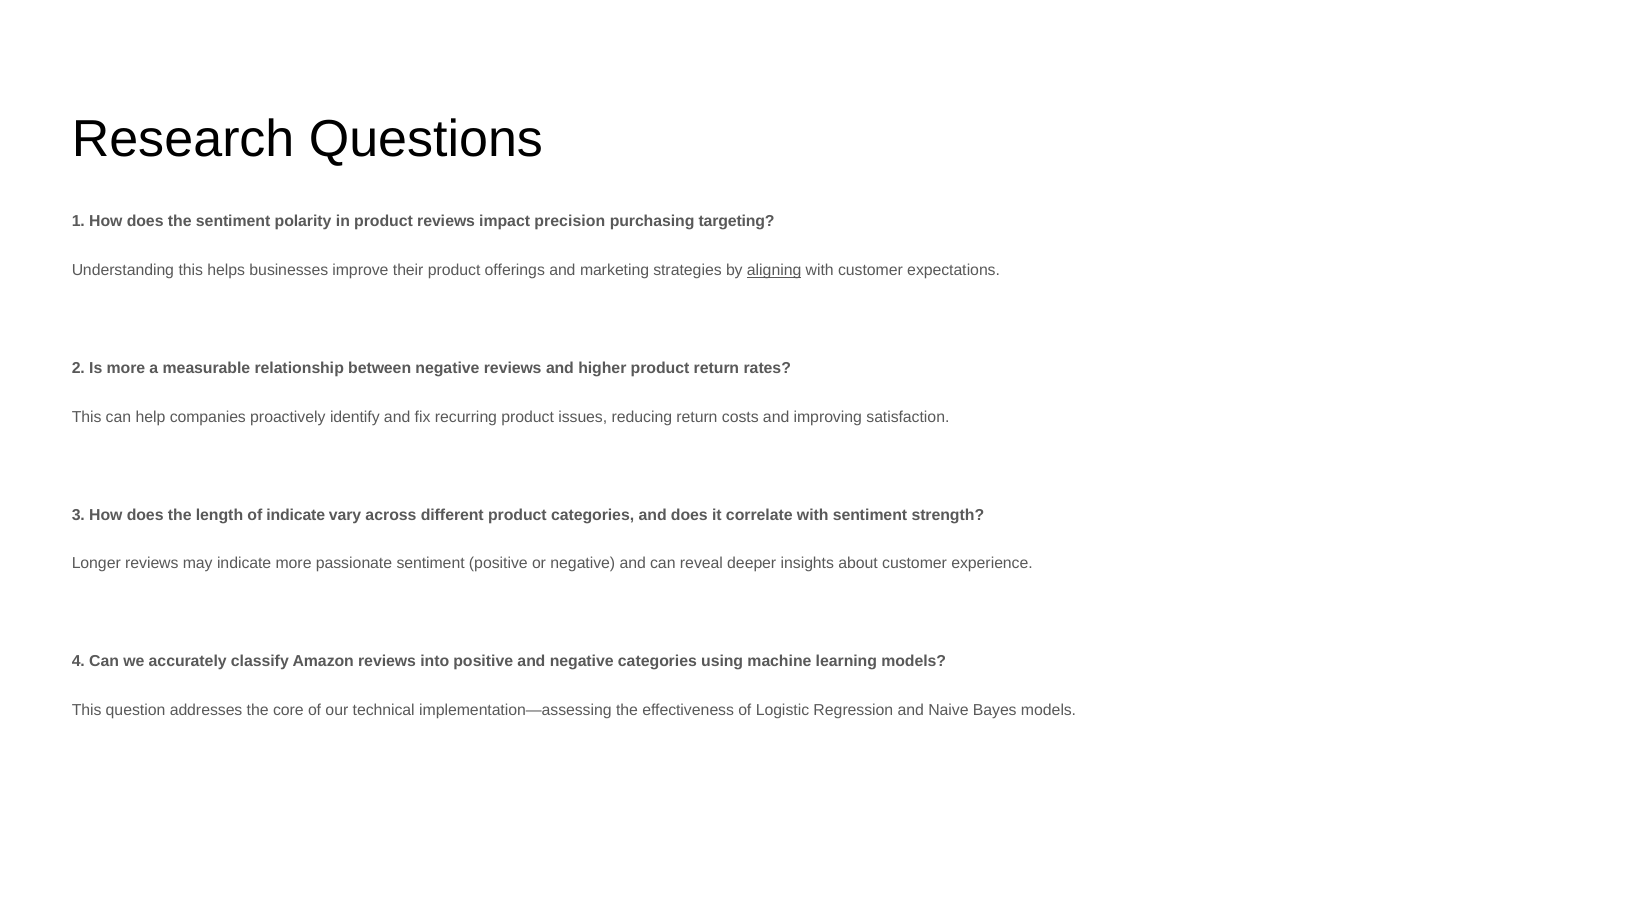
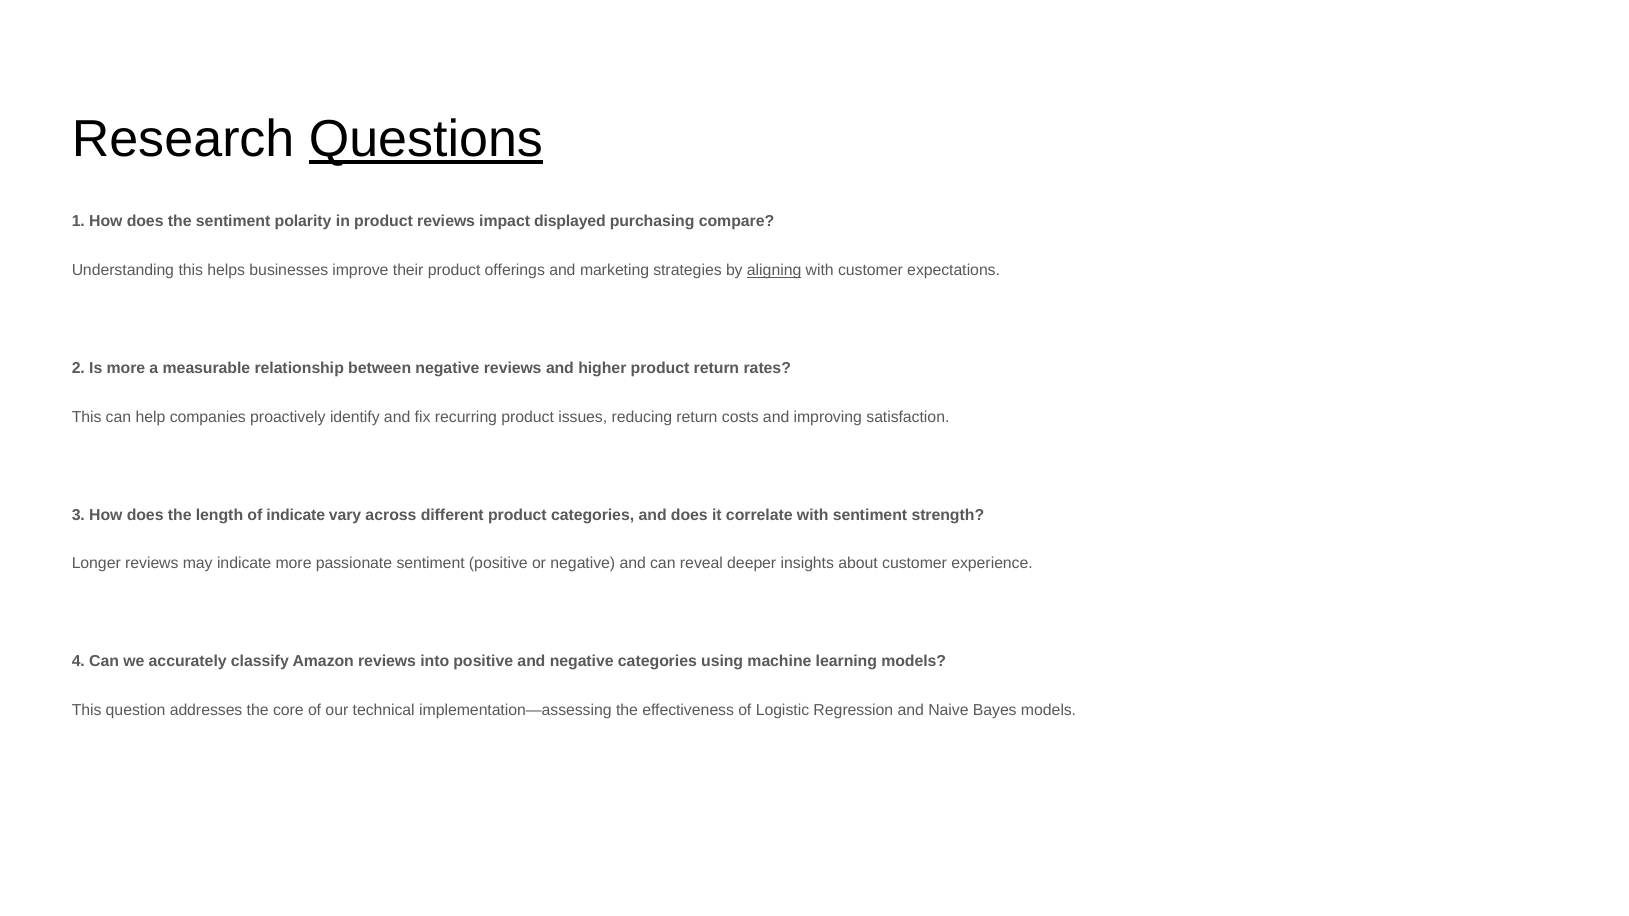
Questions underline: none -> present
precision: precision -> displayed
targeting: targeting -> compare
